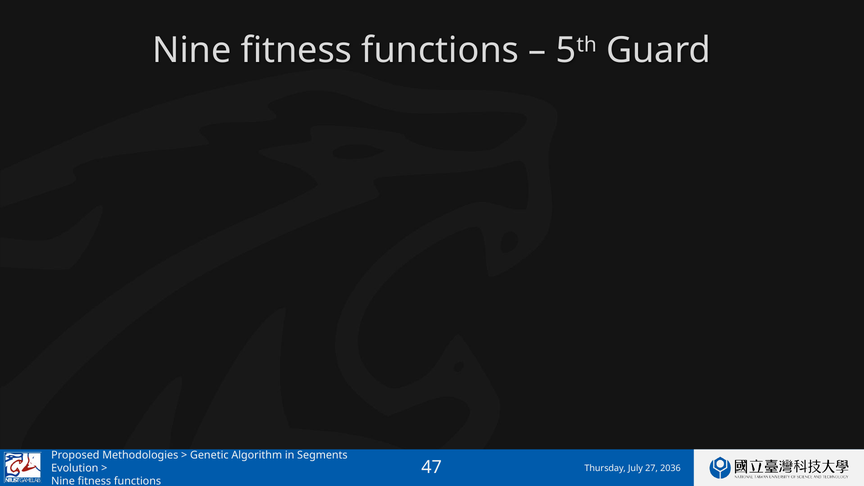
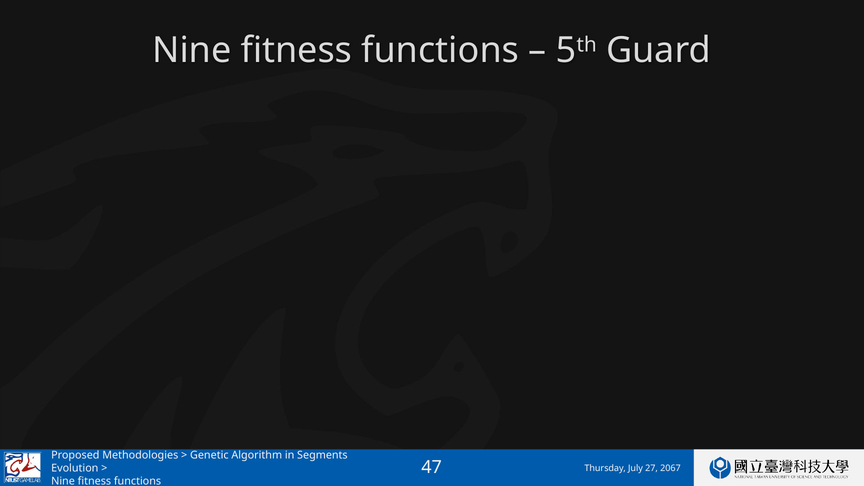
2036: 2036 -> 2067
